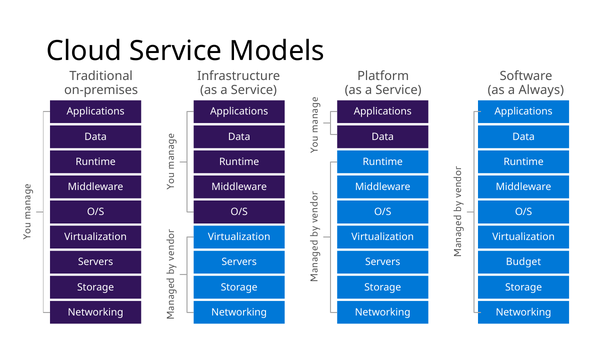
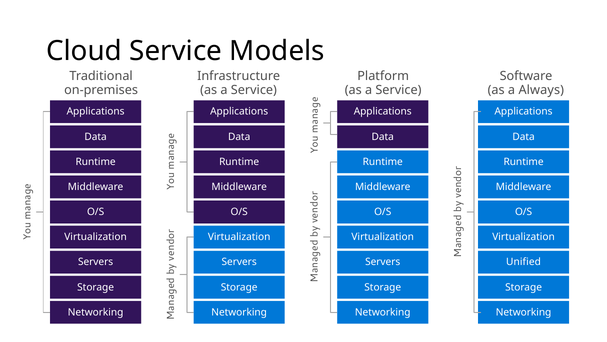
Budget: Budget -> Unified
